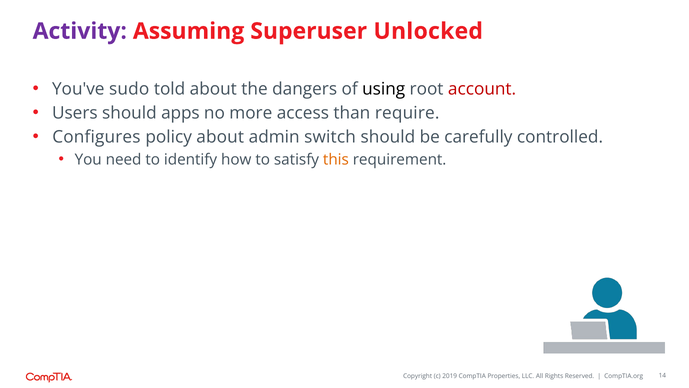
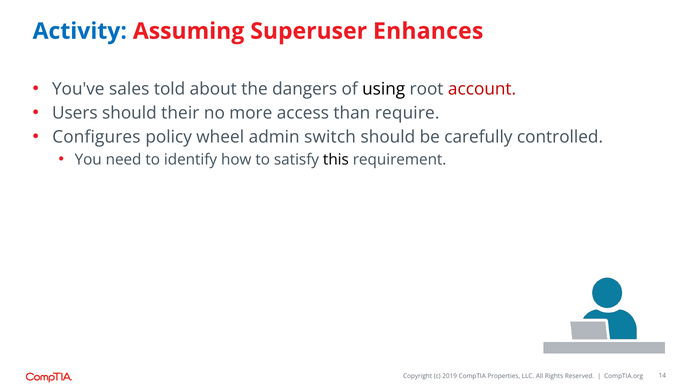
Activity colour: purple -> blue
Unlocked: Unlocked -> Enhances
sudo: sudo -> sales
apps: apps -> their
policy about: about -> wheel
this colour: orange -> black
